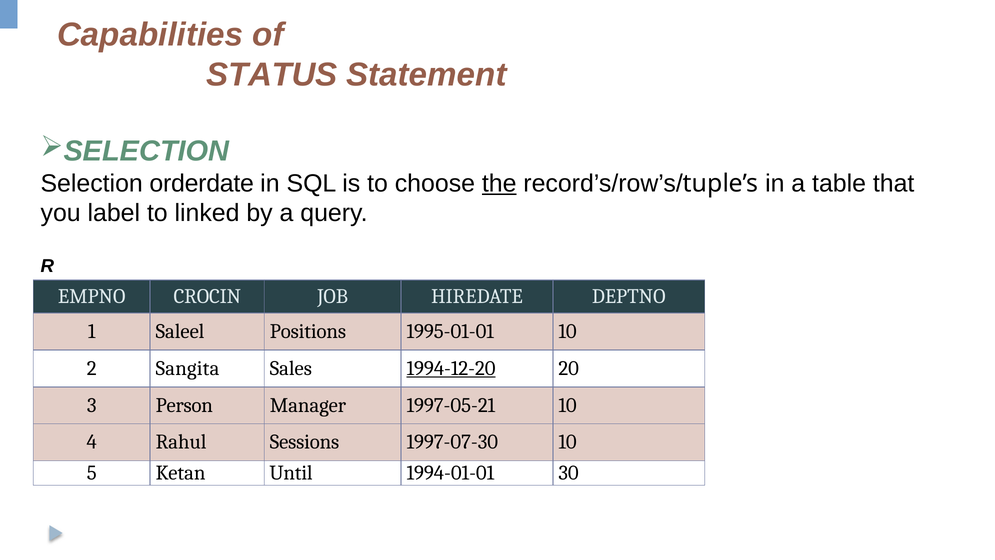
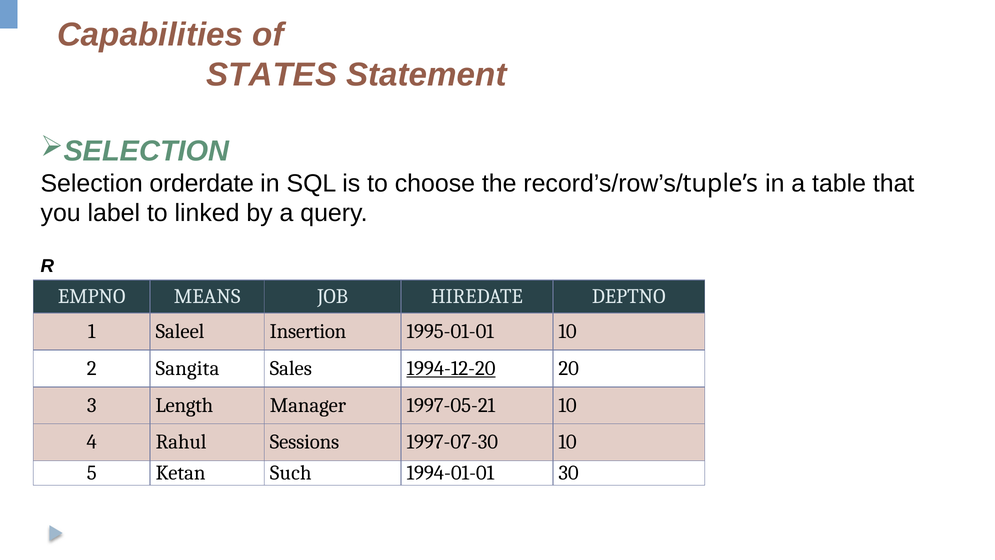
STATUS: STATUS -> STATES
the underline: present -> none
CROCIN: CROCIN -> MEANS
Positions: Positions -> Insertion
Person: Person -> Length
Until: Until -> Such
